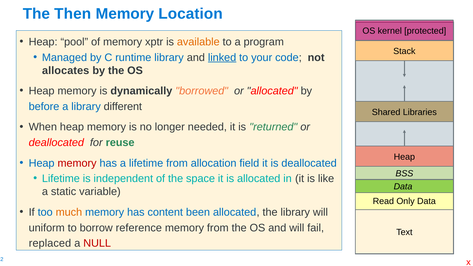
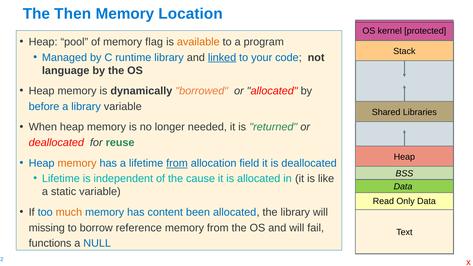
xptr: xptr -> flag
allocates: allocates -> language
library different: different -> variable
memory at (77, 163) colour: red -> orange
from at (177, 163) underline: none -> present
space: space -> cause
uniform: uniform -> missing
replaced: replaced -> functions
NULL colour: red -> blue
